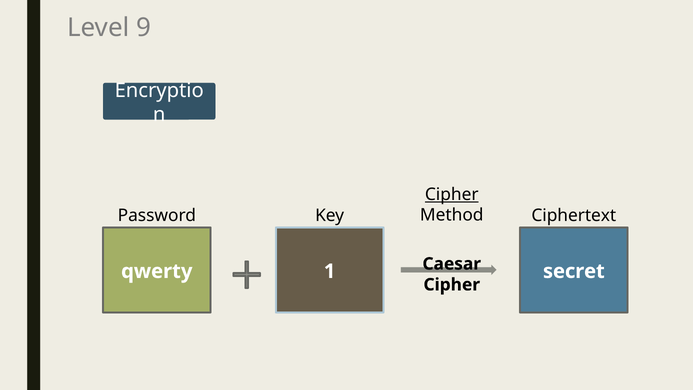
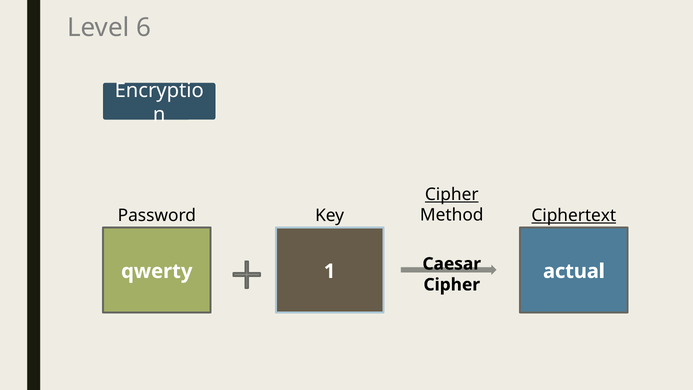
9: 9 -> 6
Ciphertext underline: none -> present
secret: secret -> actual
